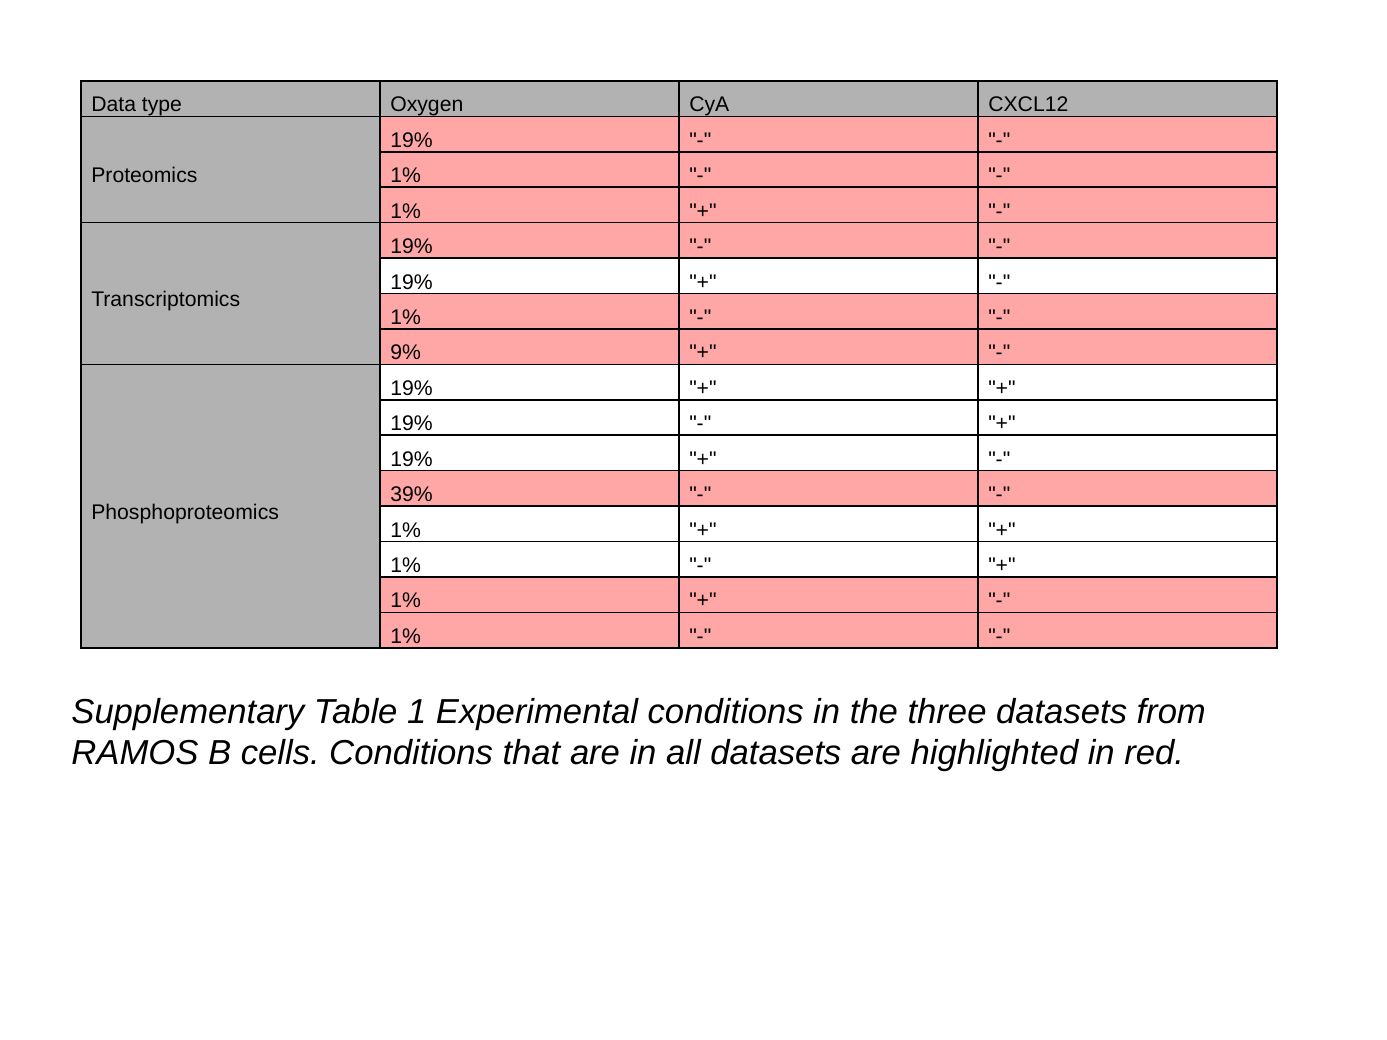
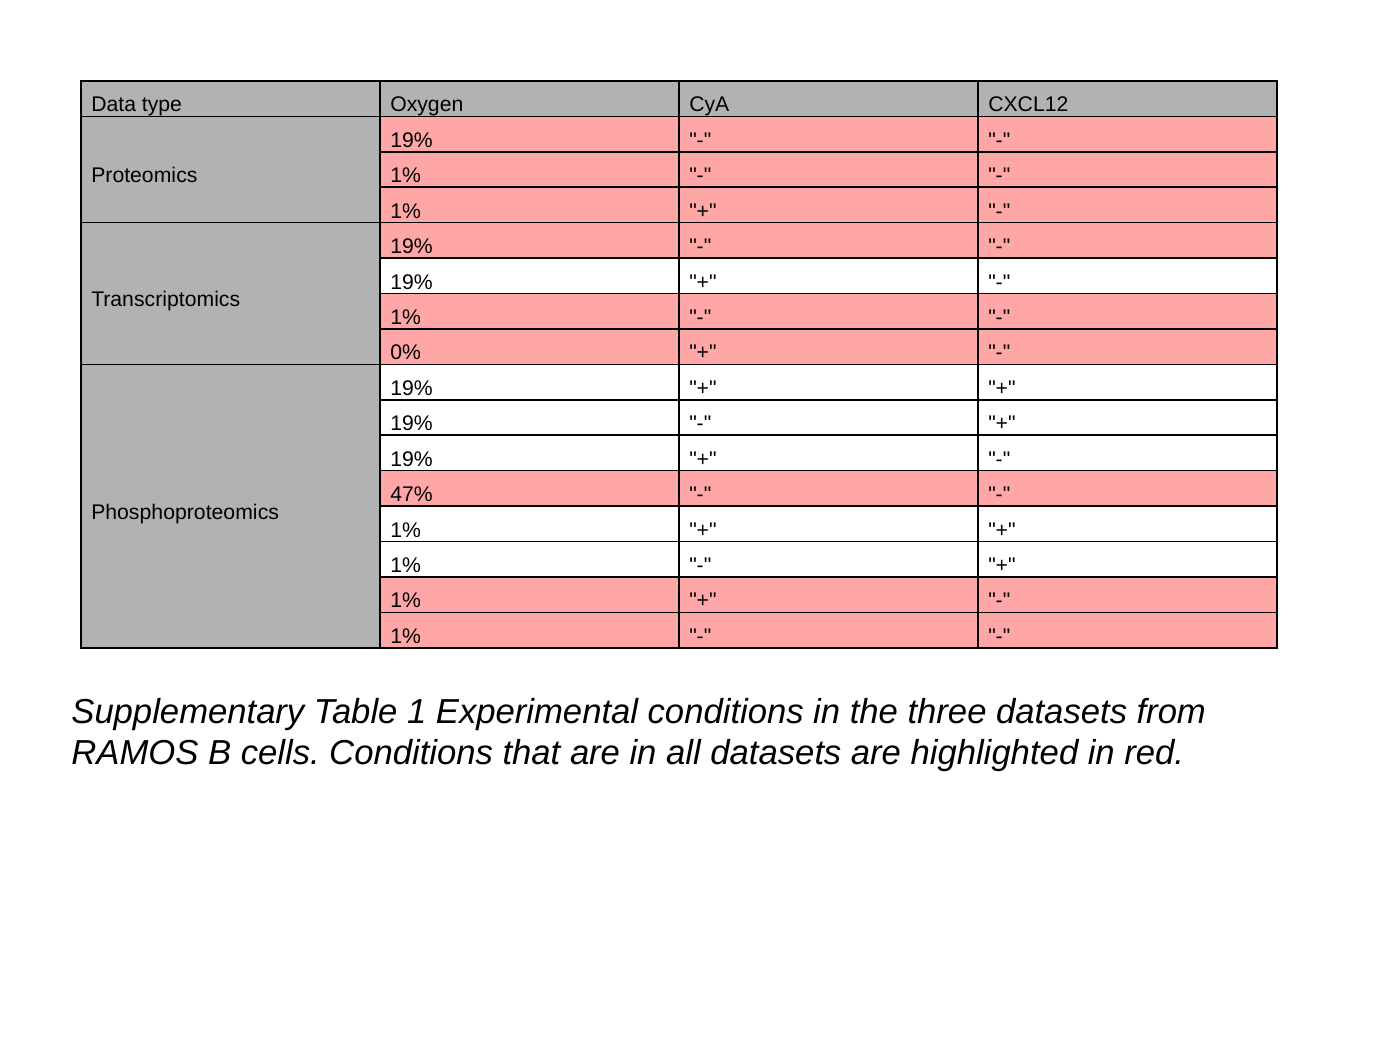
9%: 9% -> 0%
39%: 39% -> 47%
